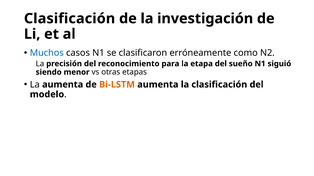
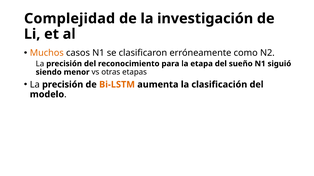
Clasificación at (70, 19): Clasificación -> Complejidad
Muchos colour: blue -> orange
aumenta at (63, 85): aumenta -> precisión
